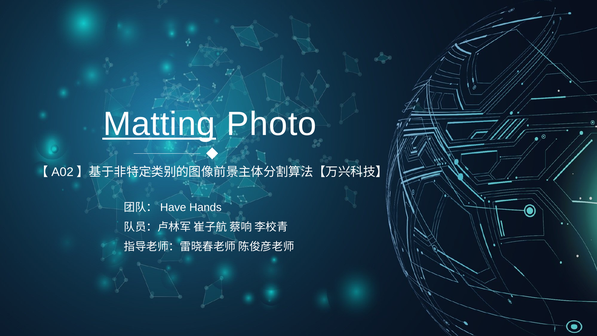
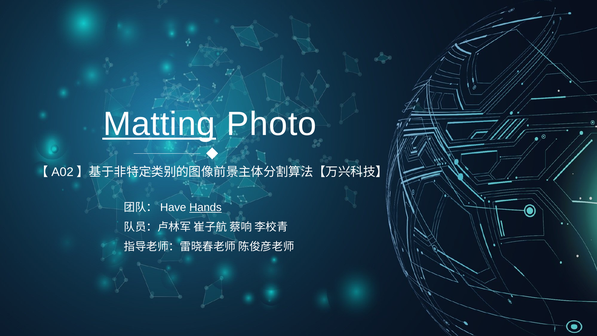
Hands underline: none -> present
